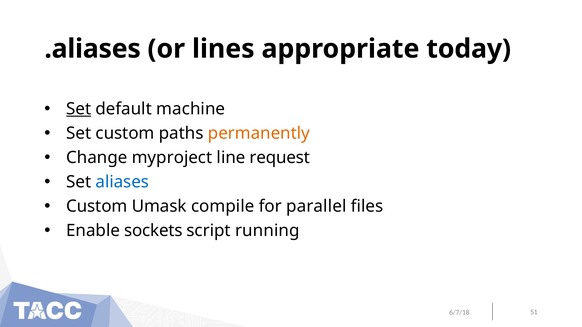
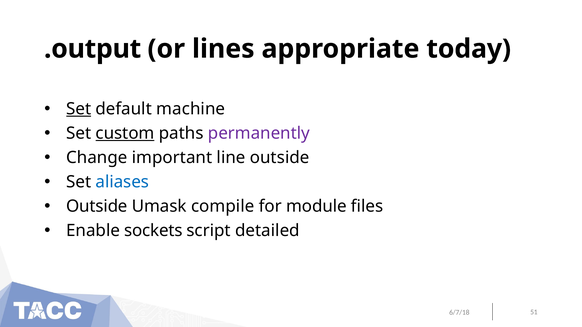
.aliases: .aliases -> .output
custom at (125, 133) underline: none -> present
permanently colour: orange -> purple
myproject: myproject -> important
line request: request -> outside
Custom at (97, 207): Custom -> Outside
parallel: parallel -> module
running: running -> detailed
